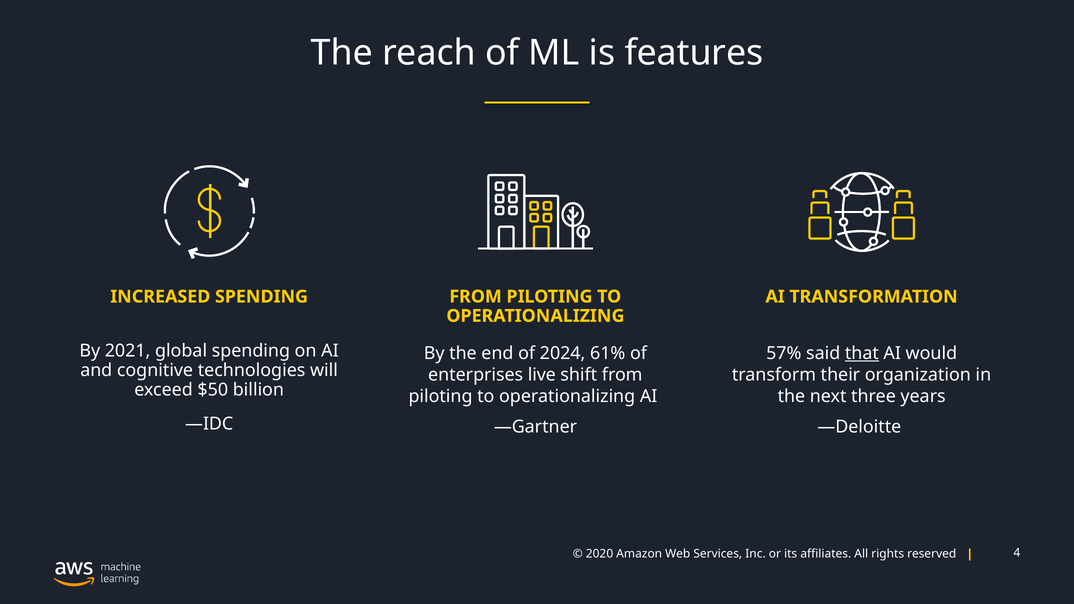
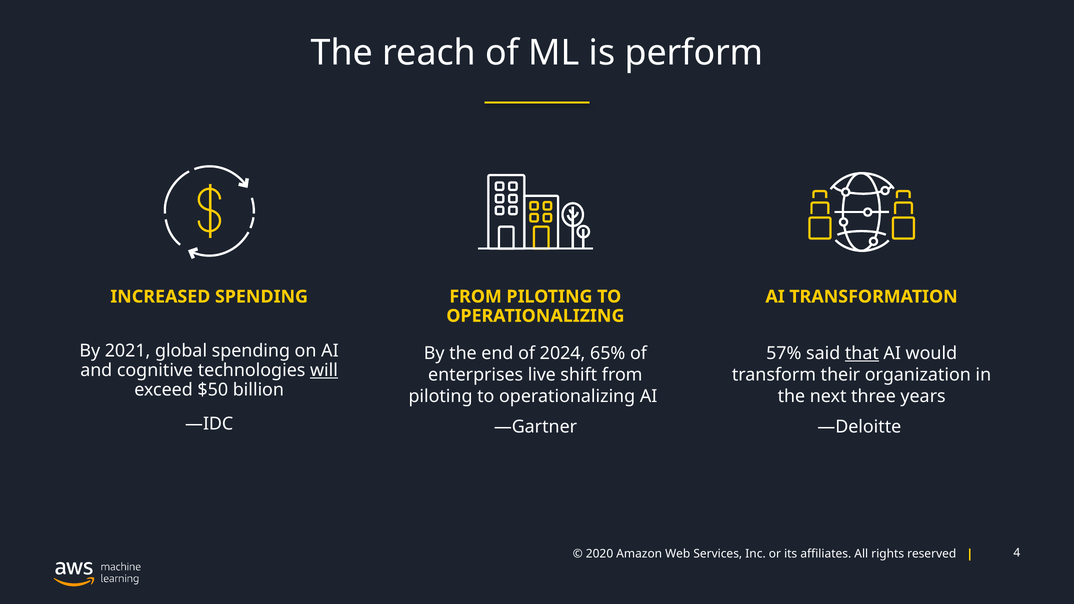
features: features -> perform
61%: 61% -> 65%
will underline: none -> present
